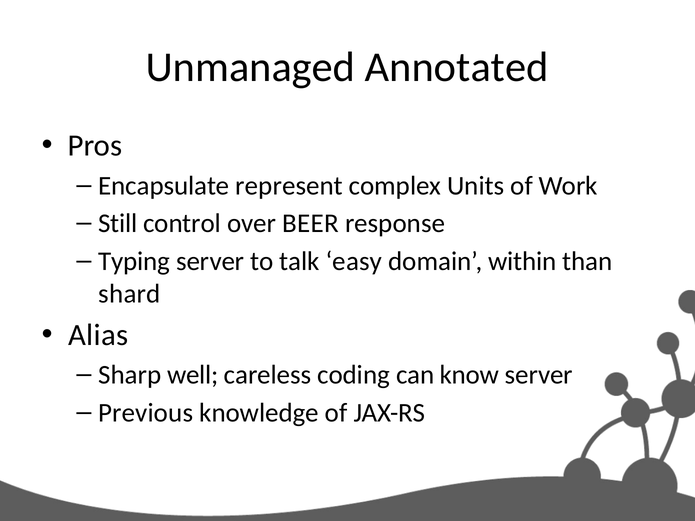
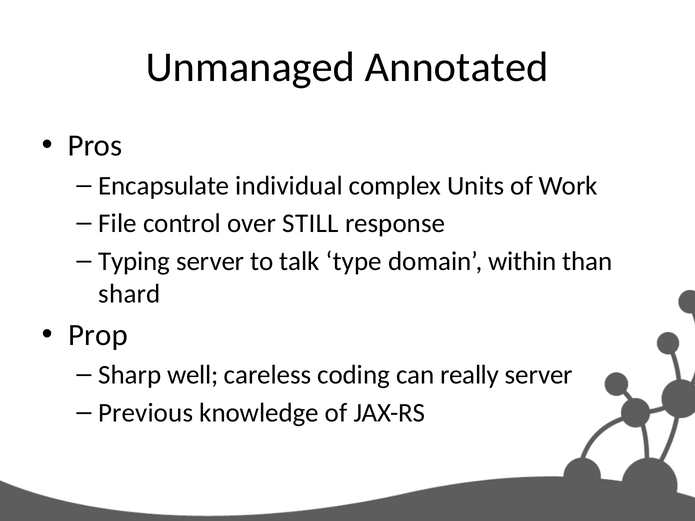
represent: represent -> individual
Still: Still -> File
BEER: BEER -> STILL
easy: easy -> type
Alias: Alias -> Prop
know: know -> really
